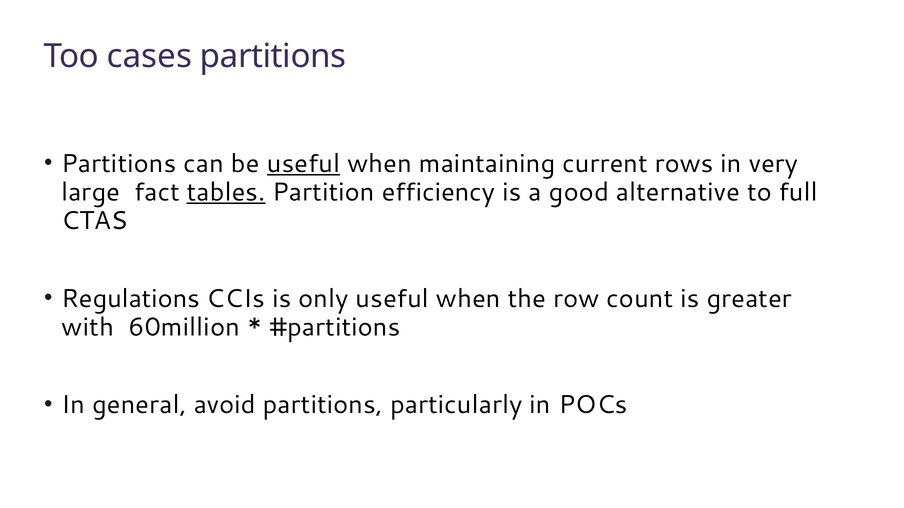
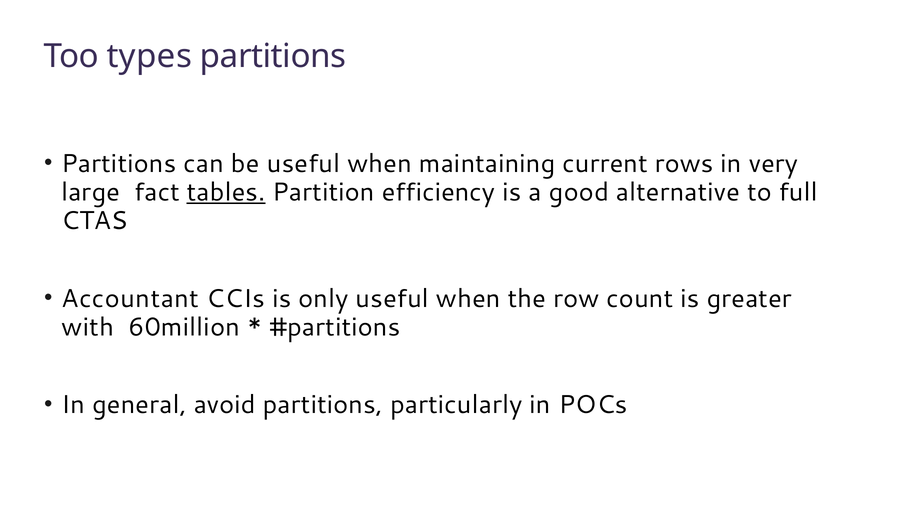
cases: cases -> types
useful at (303, 164) underline: present -> none
Regulations: Regulations -> Accountant
